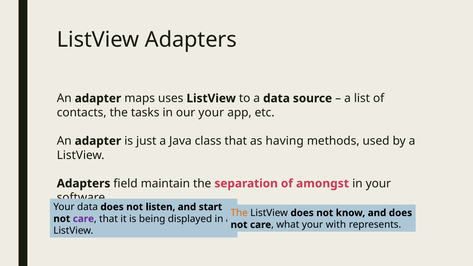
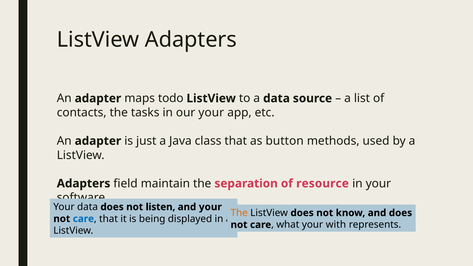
uses: uses -> todo
having: having -> button
amongst: amongst -> resource
and start: start -> your
care at (83, 219) colour: purple -> blue
